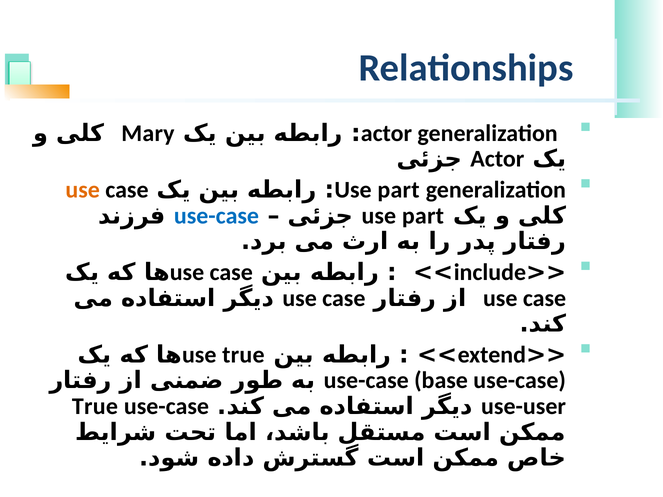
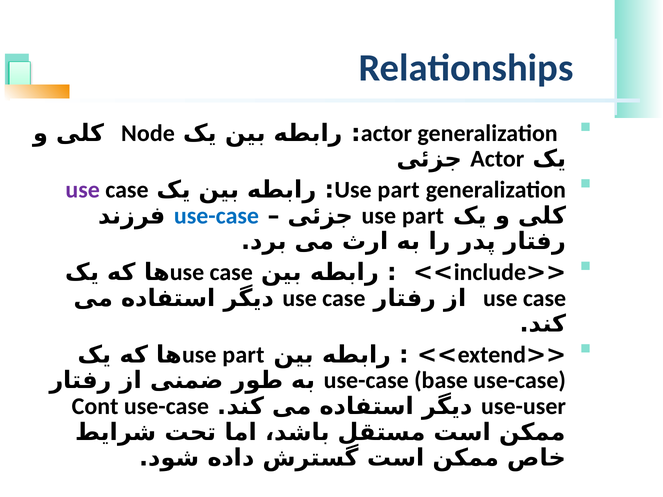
Mary: Mary -> Node
use at (83, 190) colour: orange -> purple
true at (243, 355): true -> part
True at (95, 407): True -> Cont
